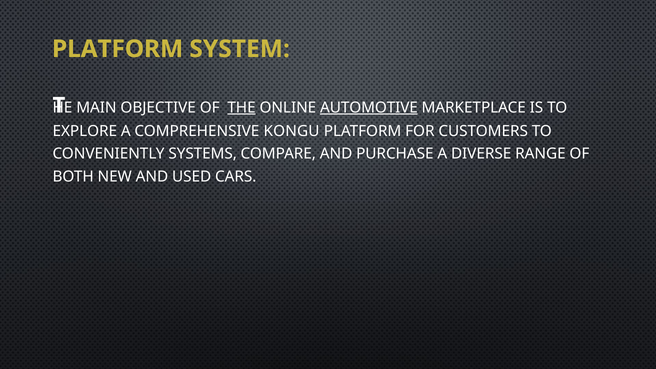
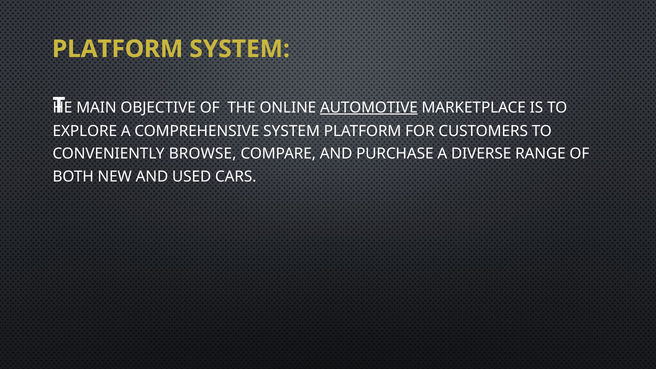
THE underline: present -> none
COMPREHENSIVE KONGU: KONGU -> SYSTEM
SYSTEMS: SYSTEMS -> BROWSE
